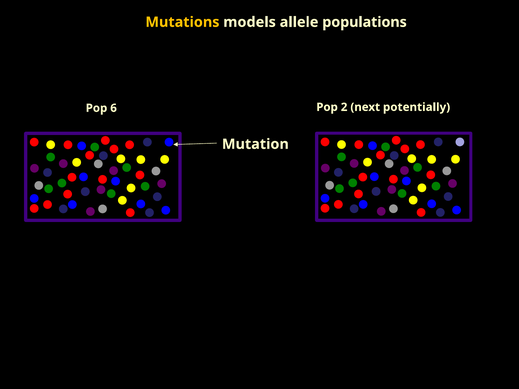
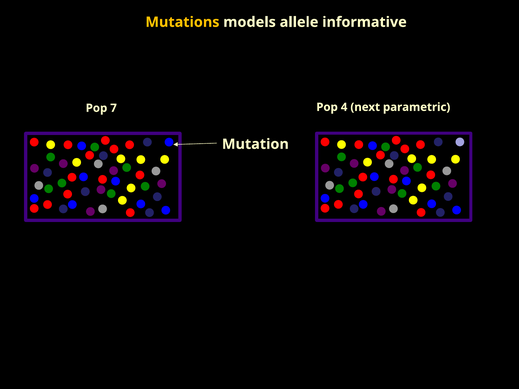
populations: populations -> informative
2: 2 -> 4
potentially: potentially -> parametric
6: 6 -> 7
